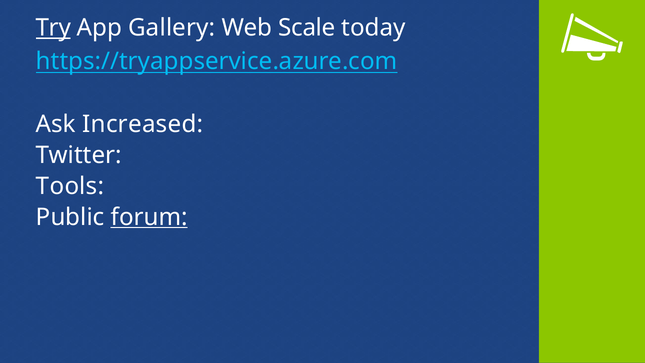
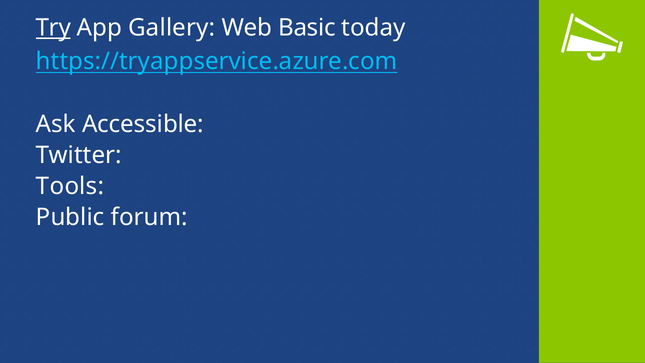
Scale: Scale -> Basic
Increased: Increased -> Accessible
forum underline: present -> none
